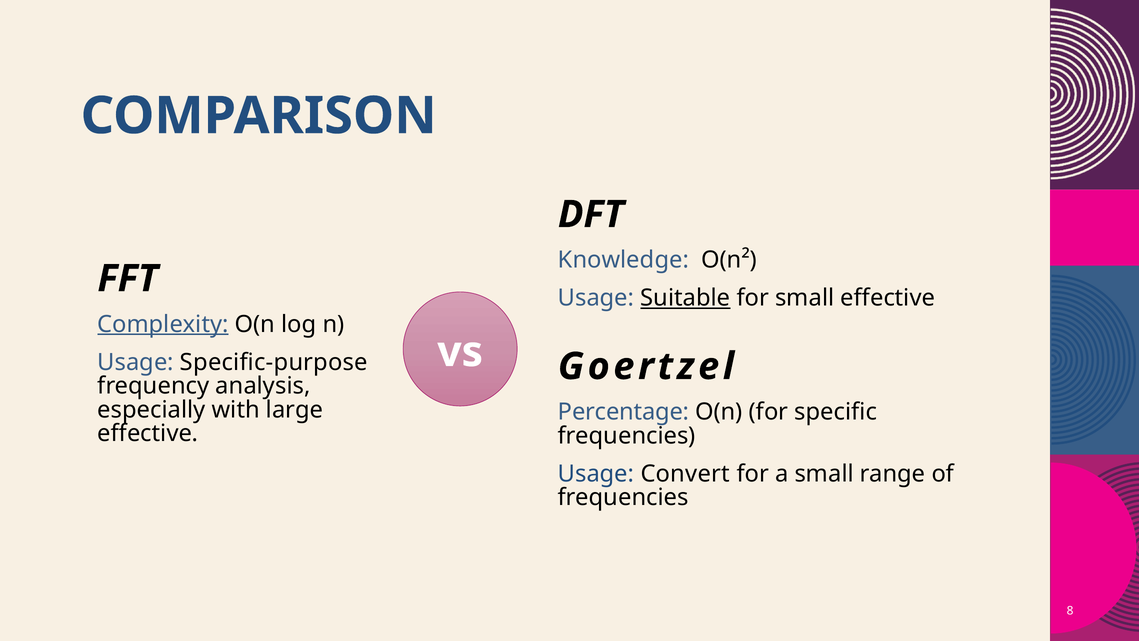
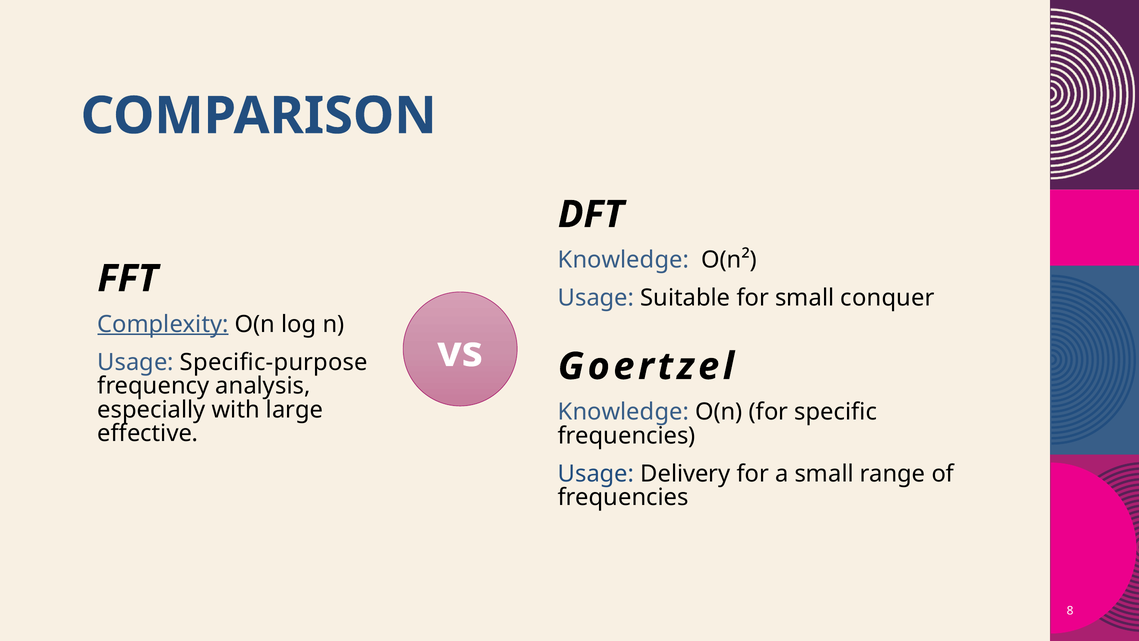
Suitable underline: present -> none
small effective: effective -> conquer
Percentage at (623, 412): Percentage -> Knowledge
Convert: Convert -> Delivery
